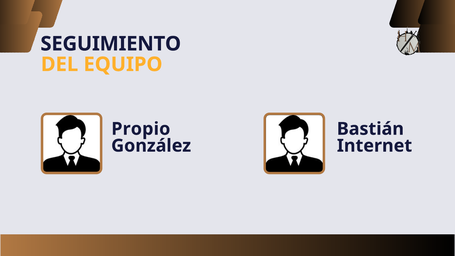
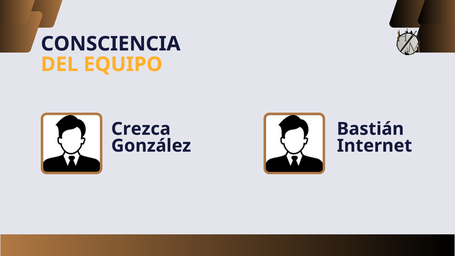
SEGUIMIENTO: SEGUIMIENTO -> CONSCIENCIA
Propio: Propio -> Crezca
